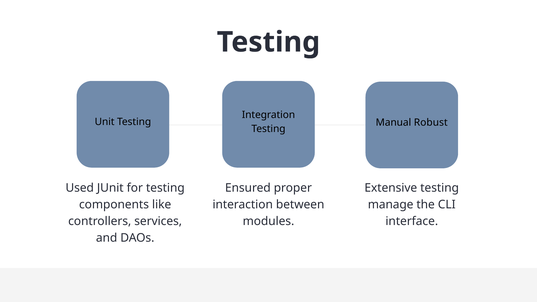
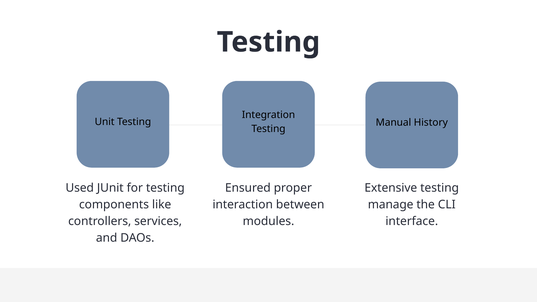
Robust: Robust -> History
